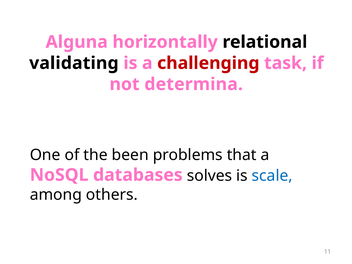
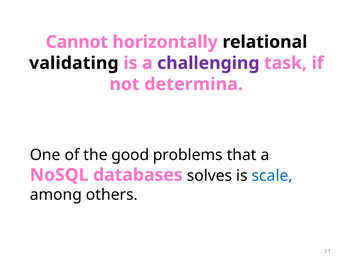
Alguna: Alguna -> Cannot
challenging colour: red -> purple
been: been -> good
